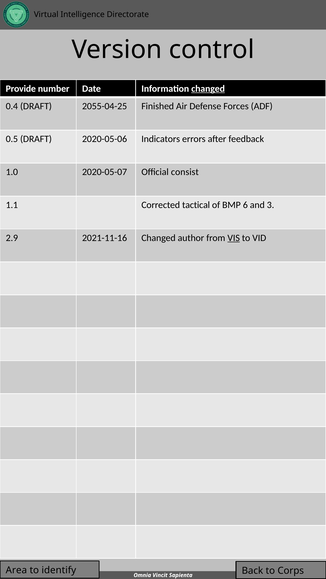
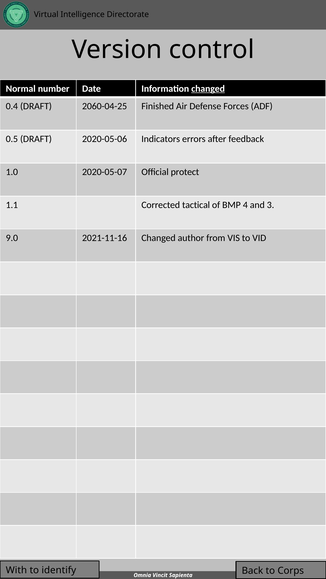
Provide: Provide -> Normal
2055-04-25: 2055-04-25 -> 2060-04-25
consist: consist -> protect
6: 6 -> 4
2.9: 2.9 -> 9.0
VIS underline: present -> none
Area: Area -> With
